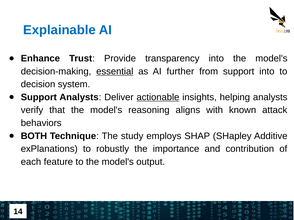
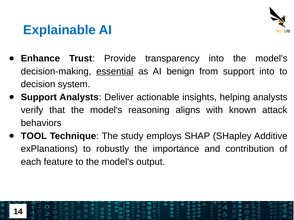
further: further -> benign
actionable underline: present -> none
BOTH: BOTH -> TOOL
